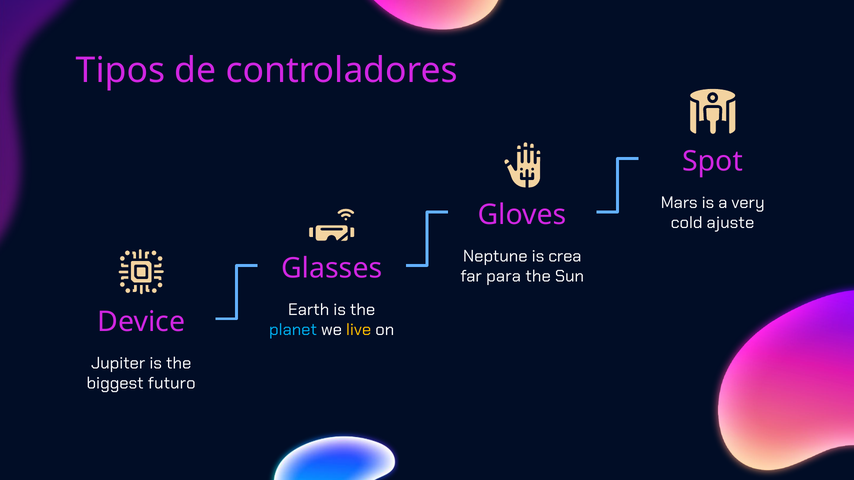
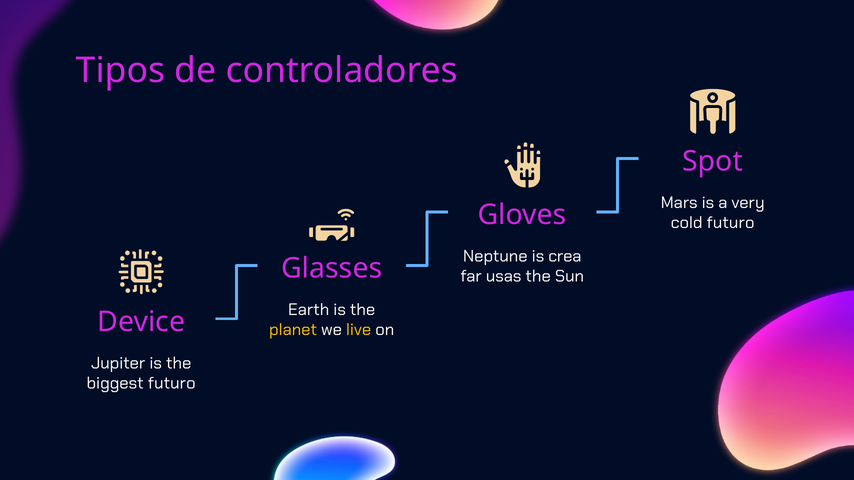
cold ajuste: ajuste -> futuro
para: para -> usas
planet colour: light blue -> yellow
